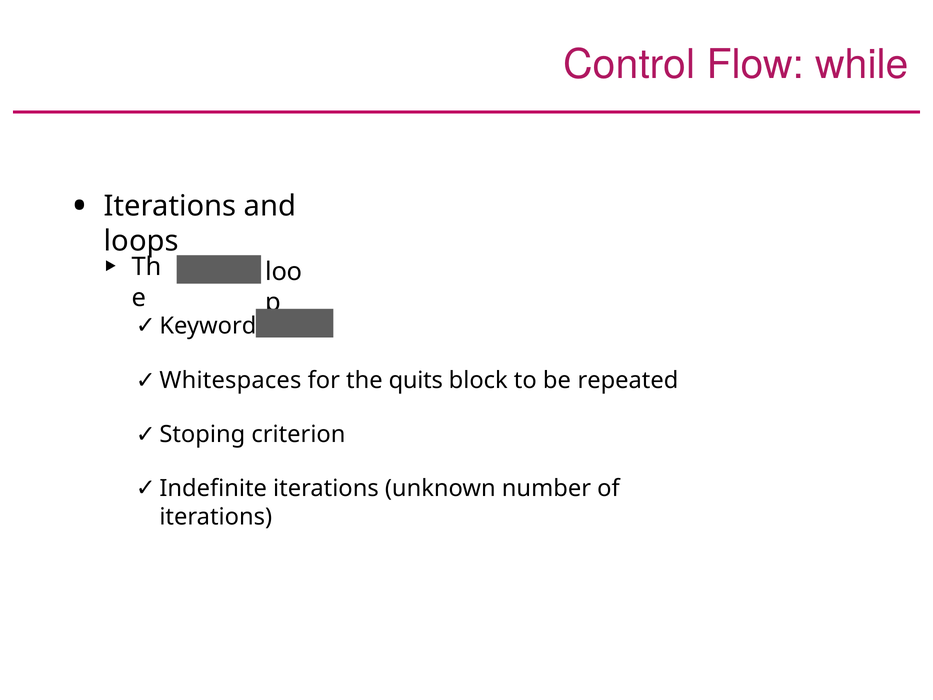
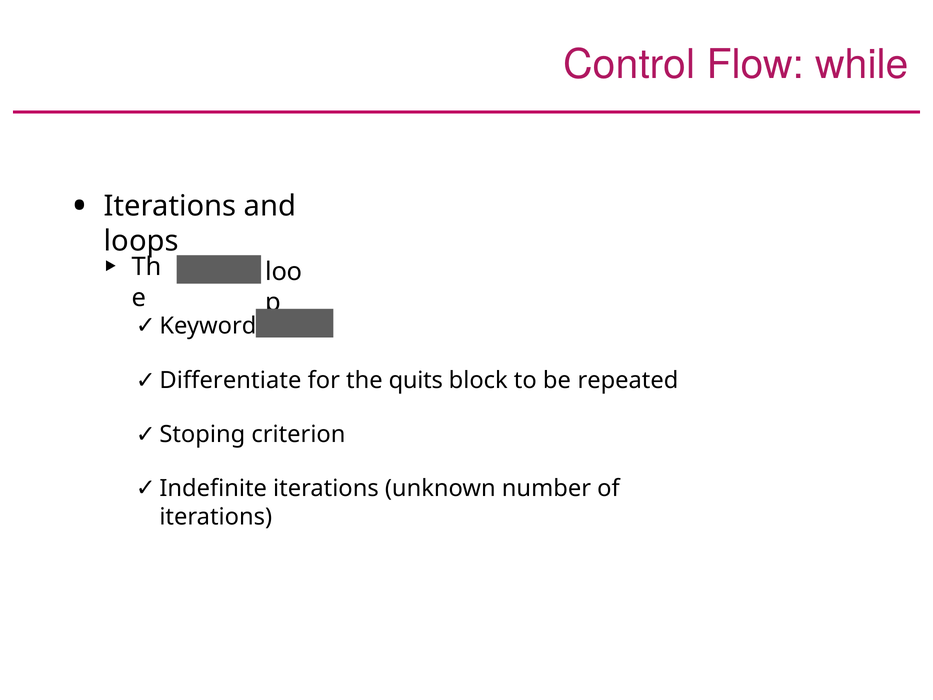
Whitespaces: Whitespaces -> Diﬀerentiate
